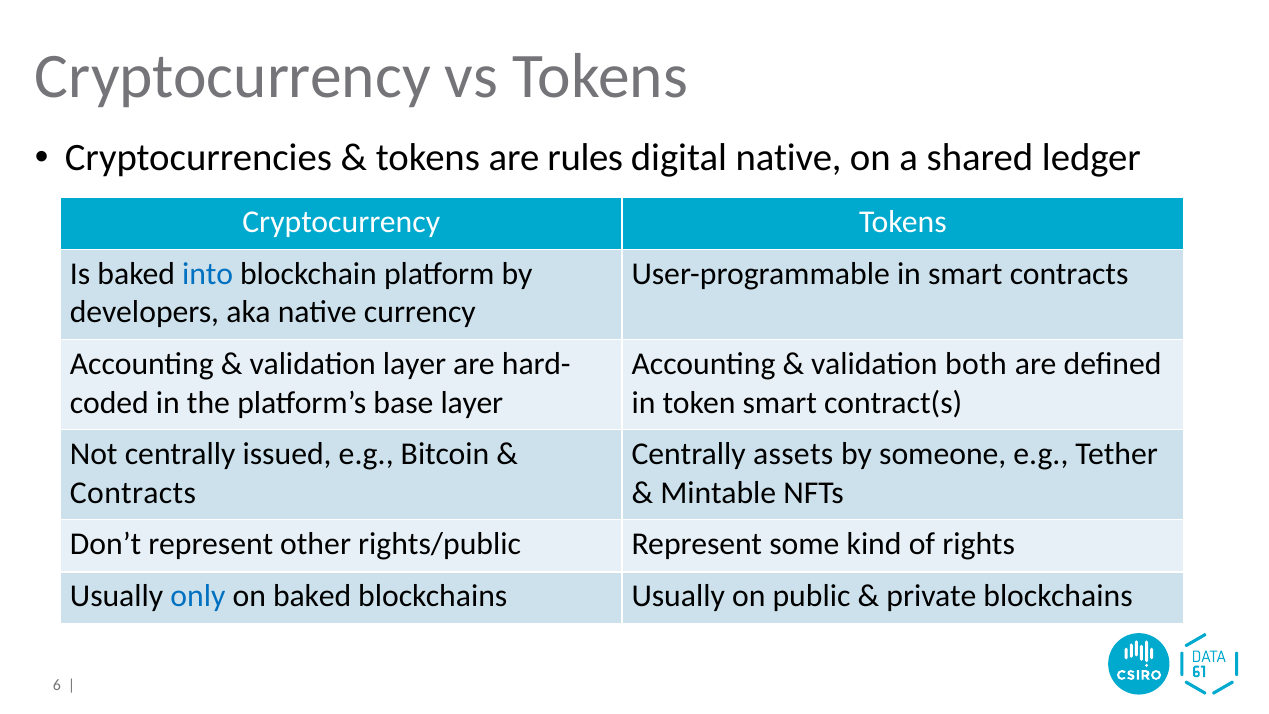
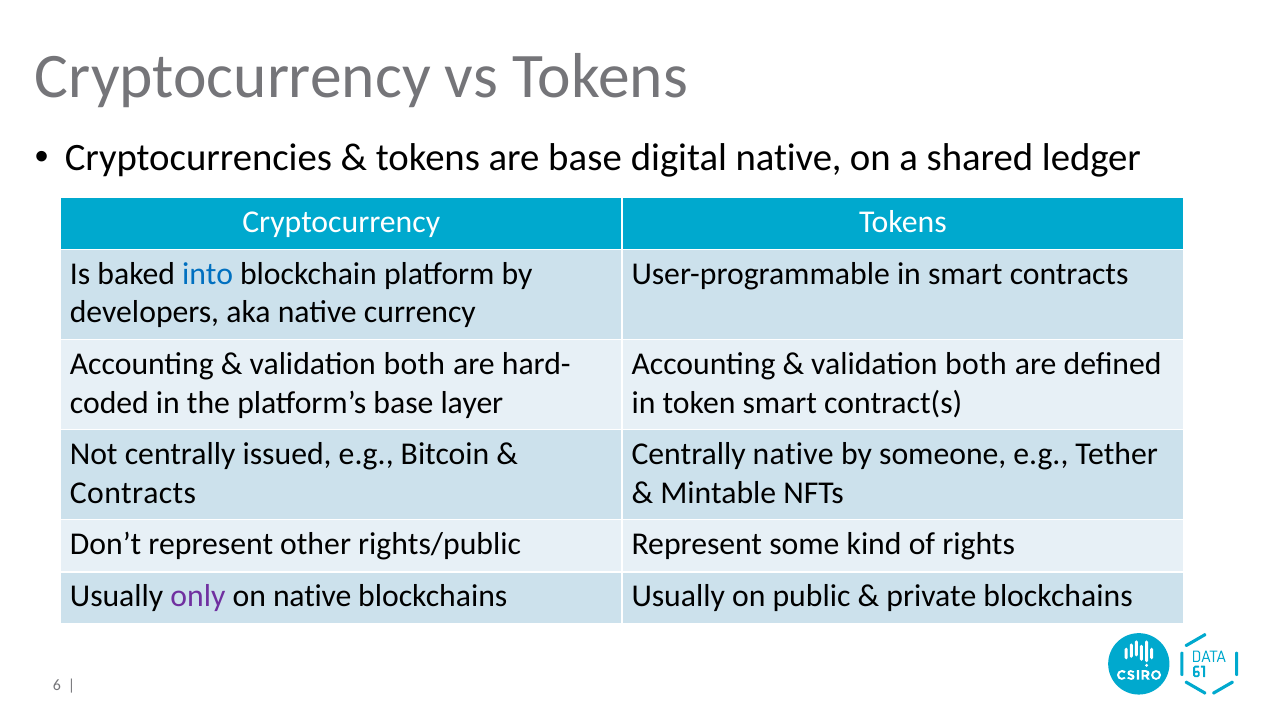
are rules: rules -> base
layer at (415, 364): layer -> both
Centrally assets: assets -> native
only colour: blue -> purple
on baked: baked -> native
